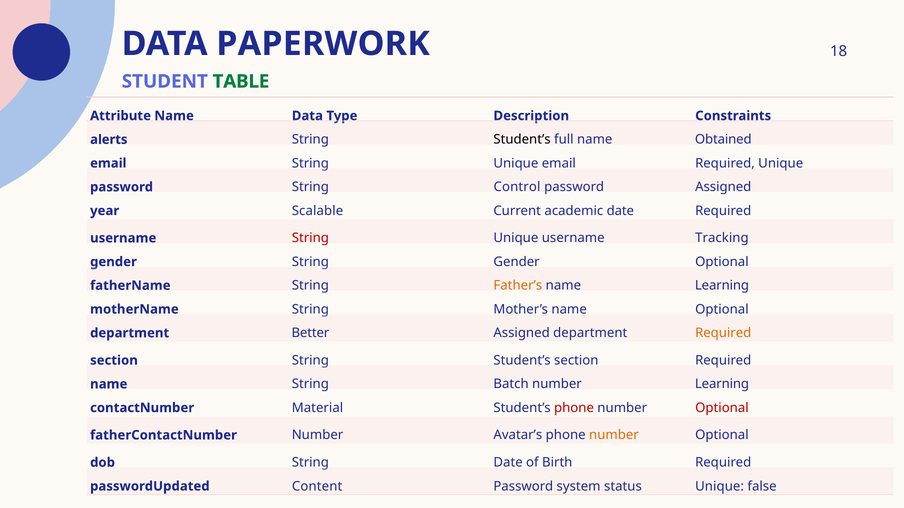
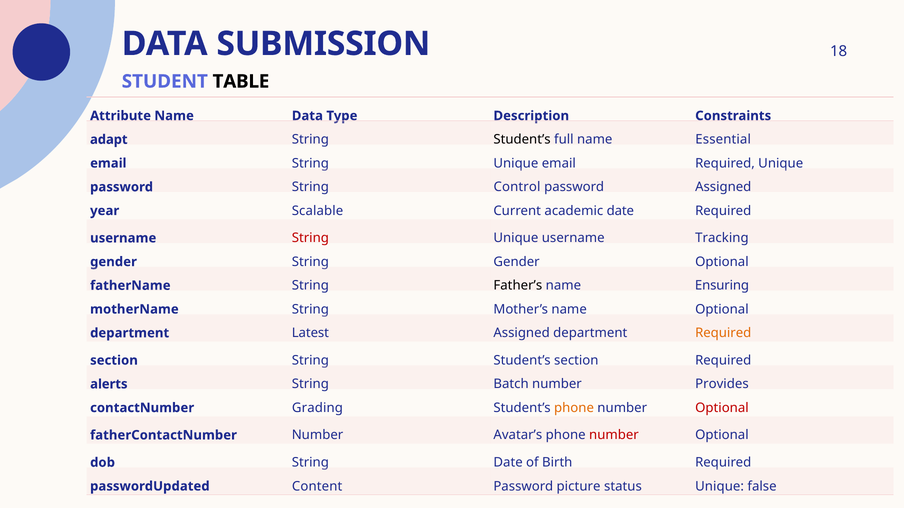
PAPERWORK: PAPERWORK -> SUBMISSION
TABLE colour: green -> black
alerts: alerts -> adapt
Obtained: Obtained -> Essential
Father’s colour: orange -> black
name Learning: Learning -> Ensuring
Better: Better -> Latest
name at (109, 384): name -> alerts
number Learning: Learning -> Provides
Material: Material -> Grading
phone at (574, 408) colour: red -> orange
number at (614, 436) colour: orange -> red
system: system -> picture
